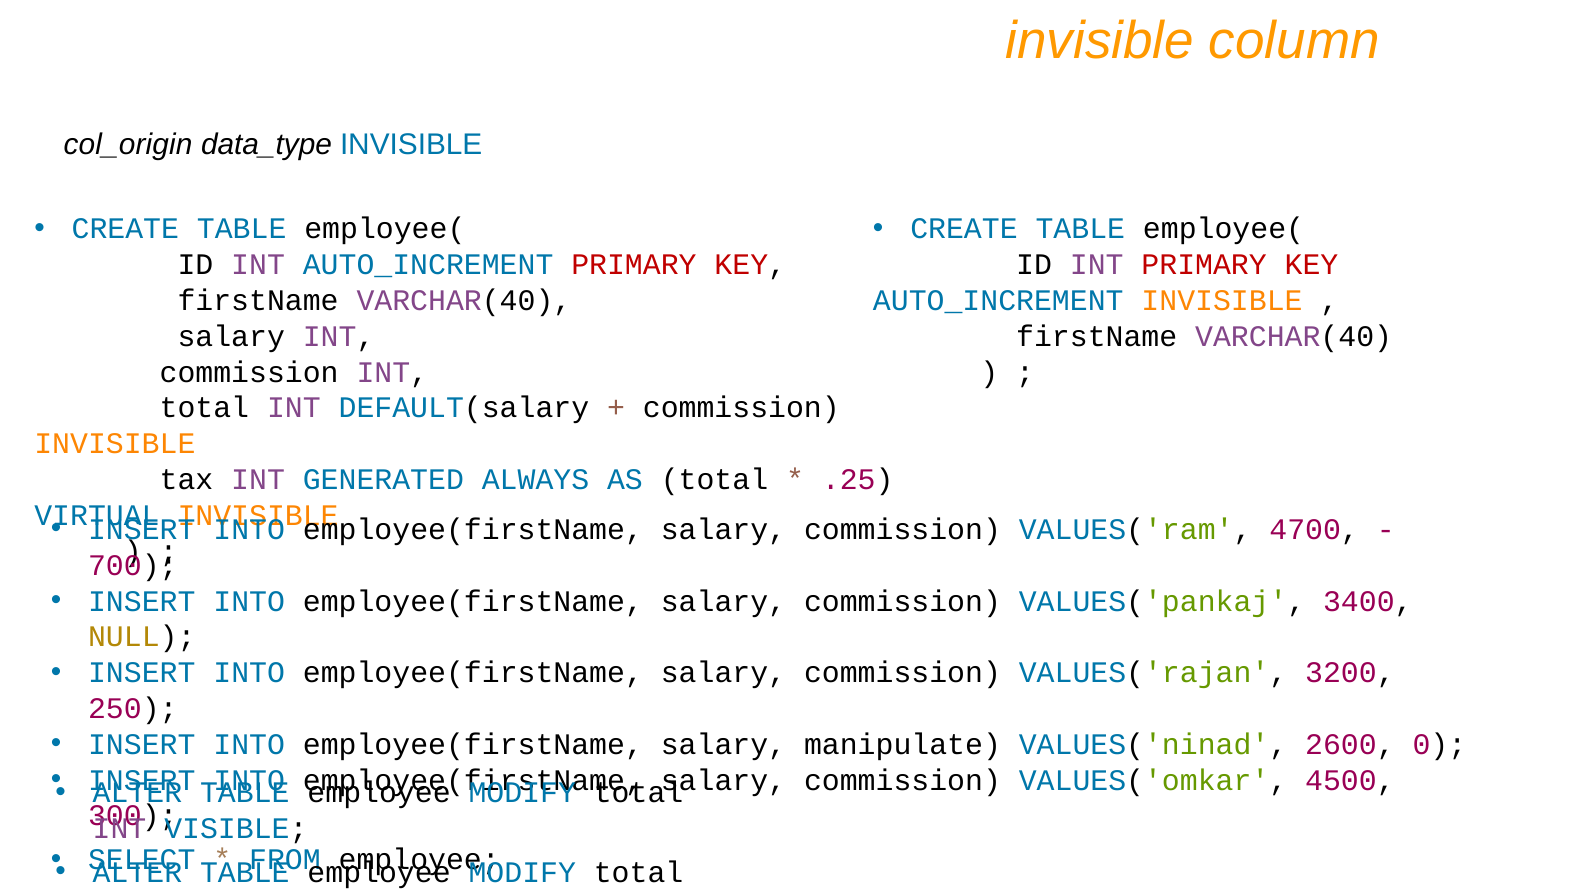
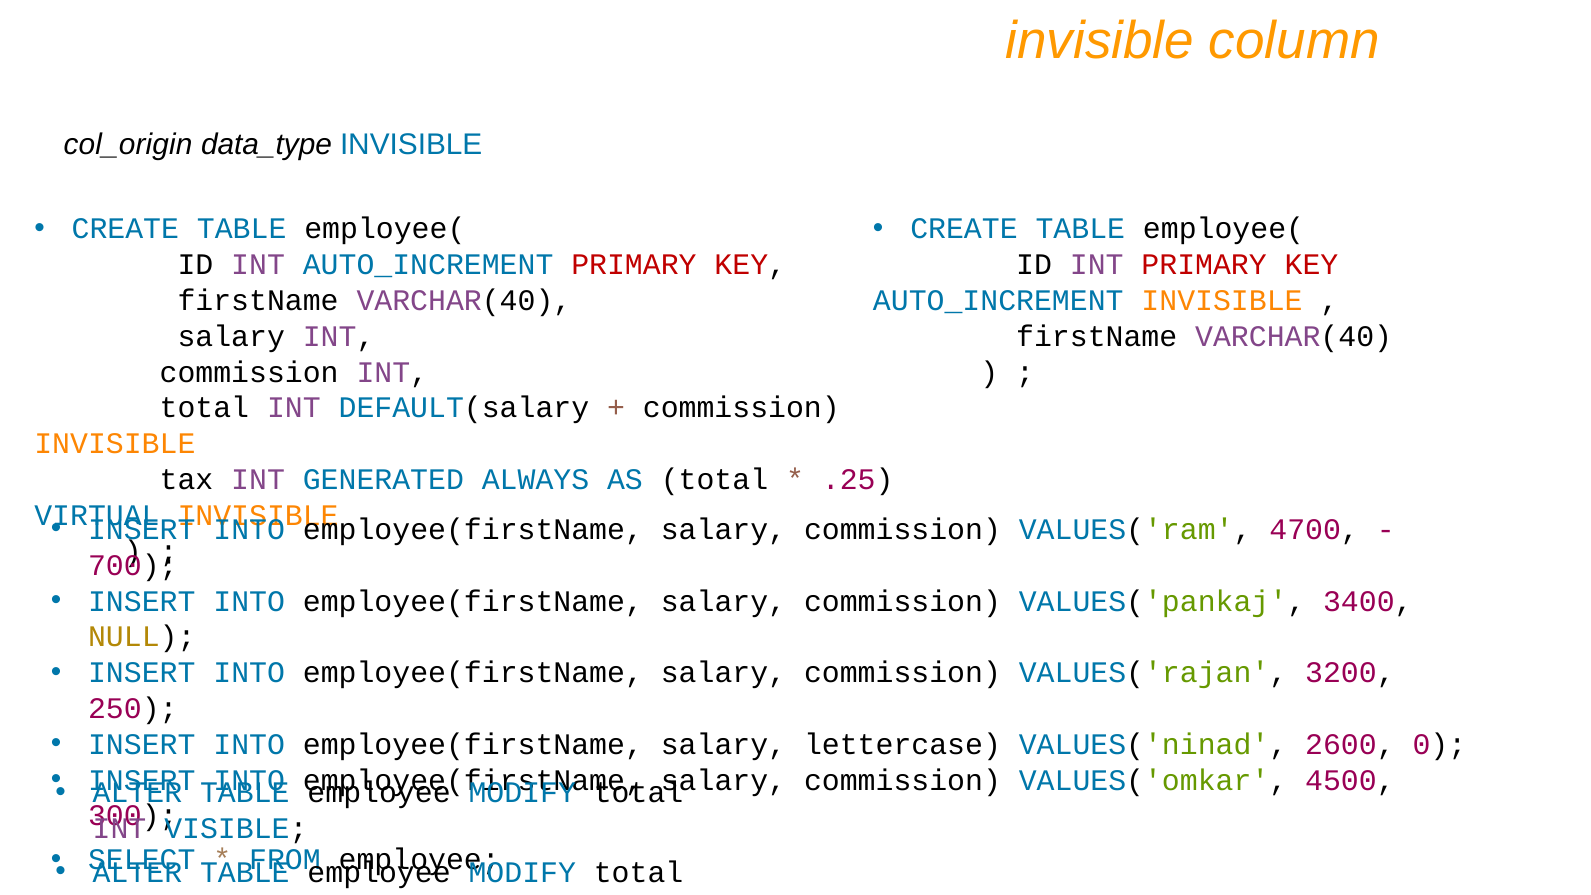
manipulate: manipulate -> lettercase
